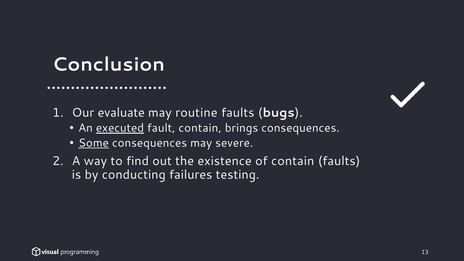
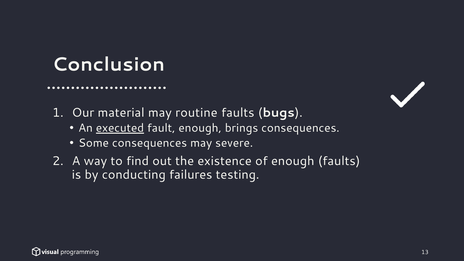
evaluate: evaluate -> material
fault contain: contain -> enough
Some underline: present -> none
of contain: contain -> enough
